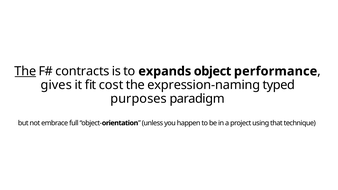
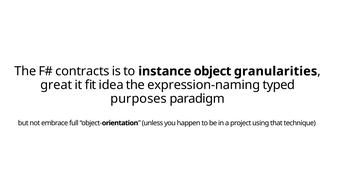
The at (25, 71) underline: present -> none
expands: expands -> instance
performance: performance -> granularities
gives: gives -> great
cost: cost -> idea
